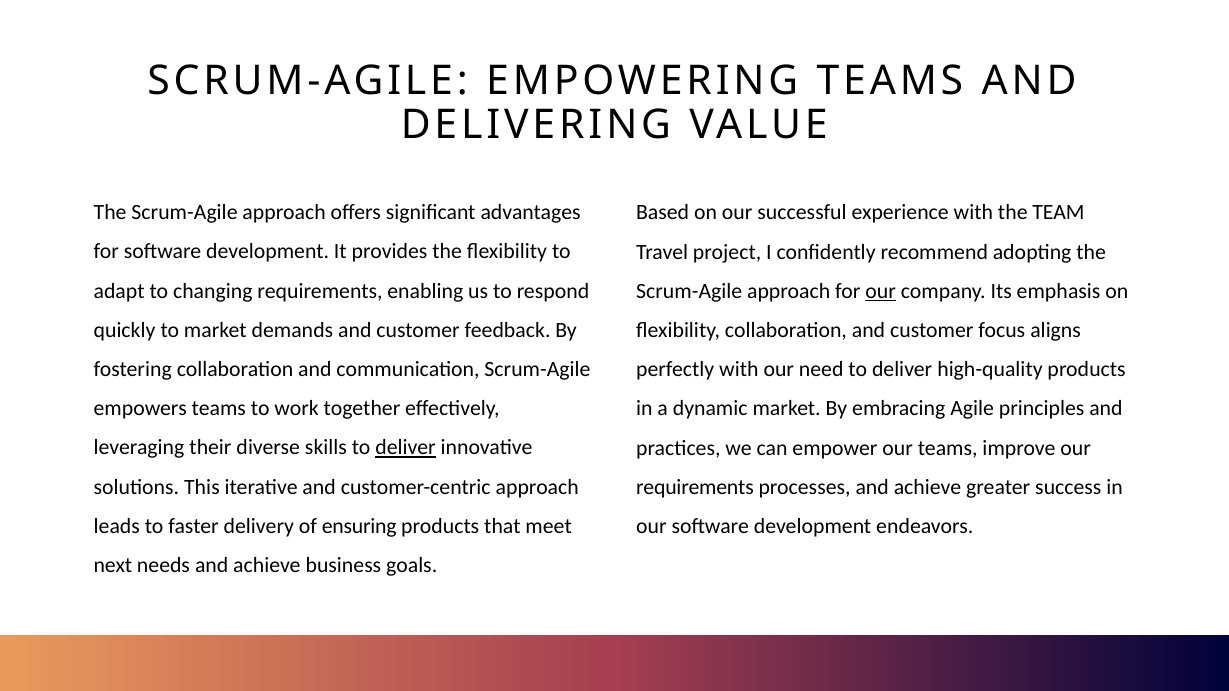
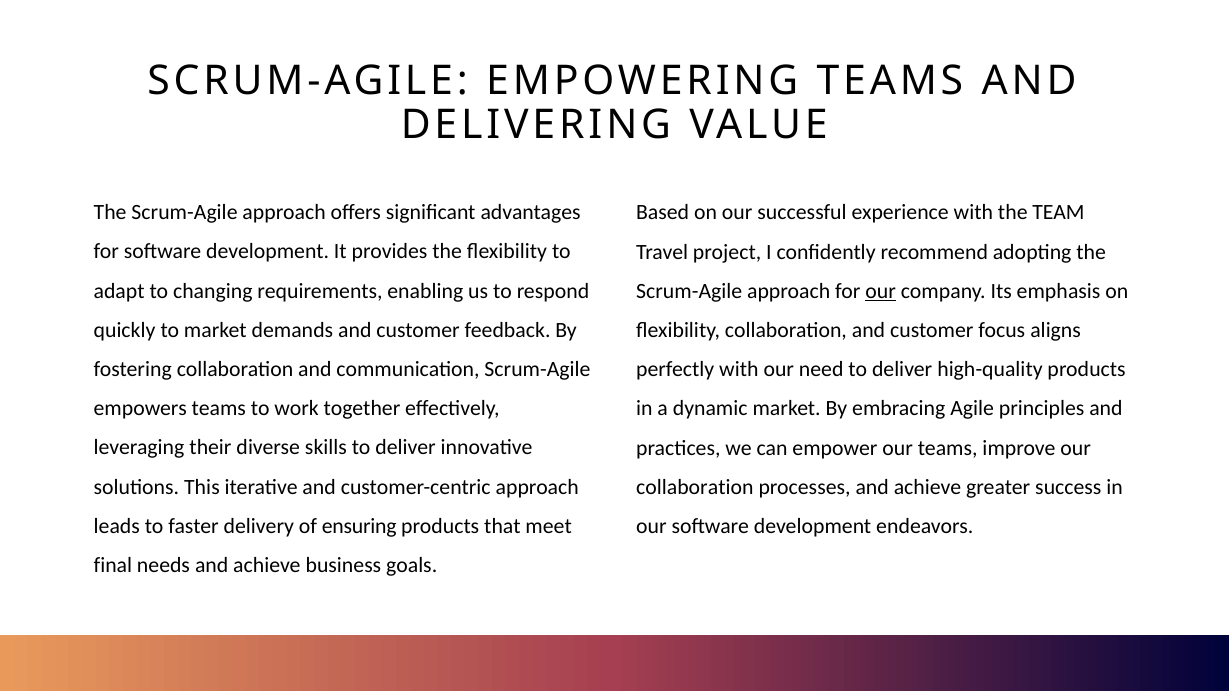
deliver at (406, 448) underline: present -> none
requirements at (695, 487): requirements -> collaboration
next: next -> final
